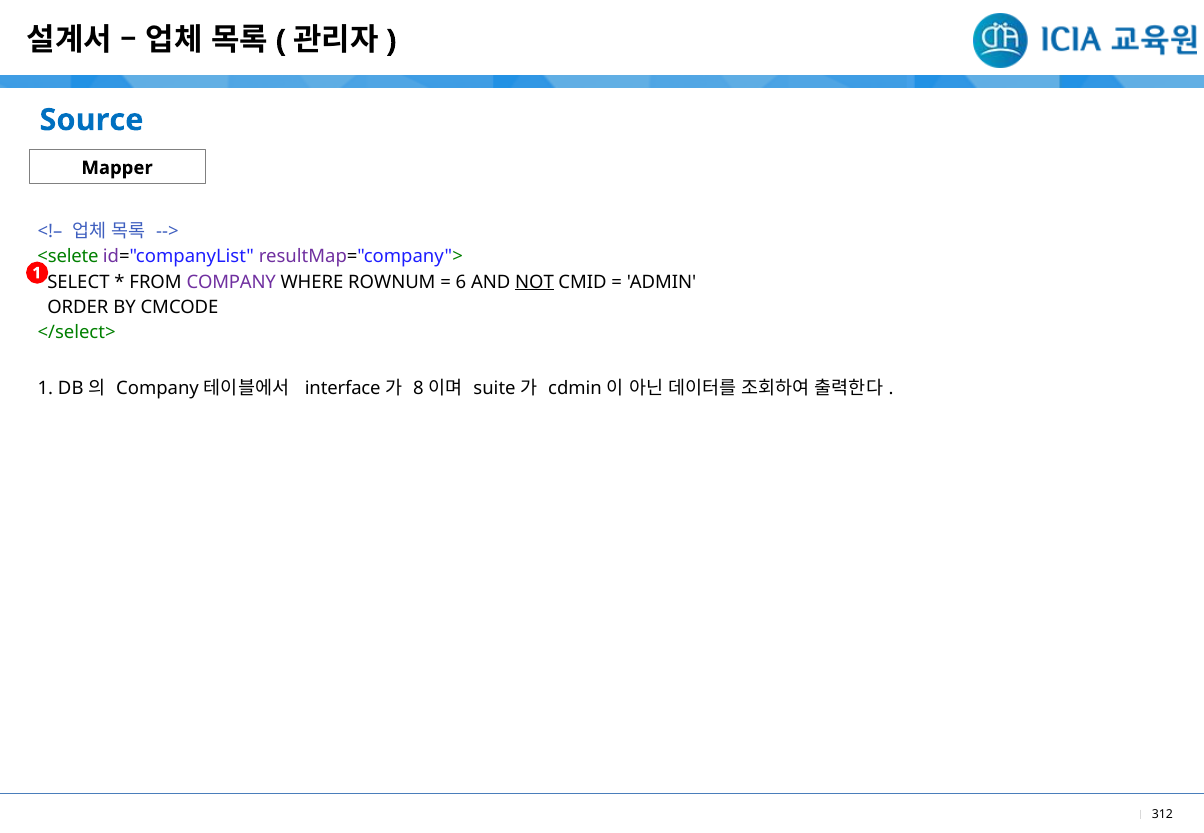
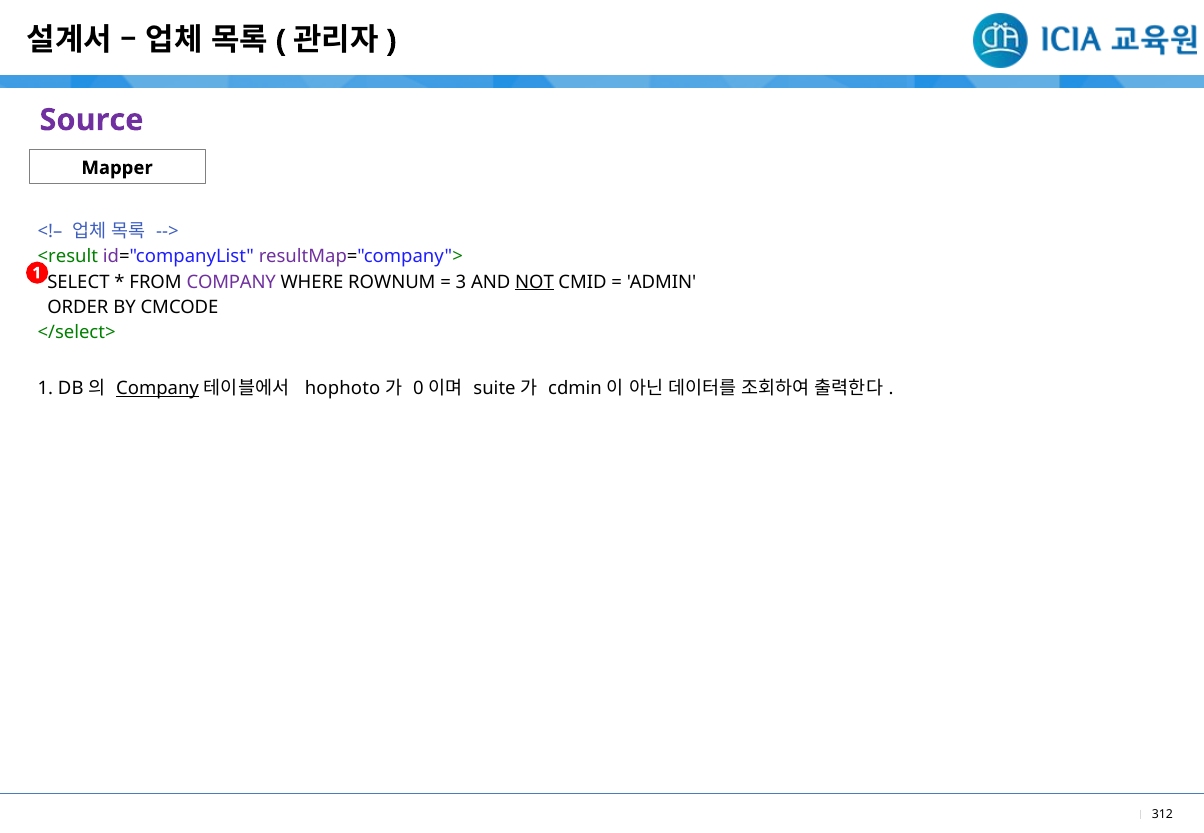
Source colour: blue -> purple
<selete: <selete -> <result
6: 6 -> 3
Company at (158, 389) underline: none -> present
interface: interface -> hophoto
8: 8 -> 0
